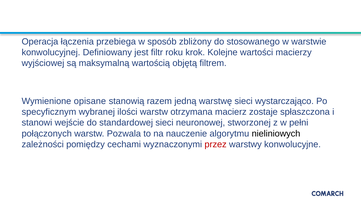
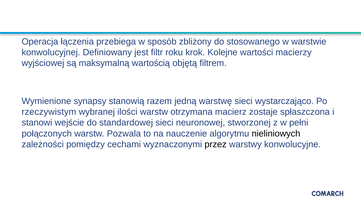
opisane: opisane -> synapsy
specyficznym: specyficznym -> rzeczywistym
przez colour: red -> black
